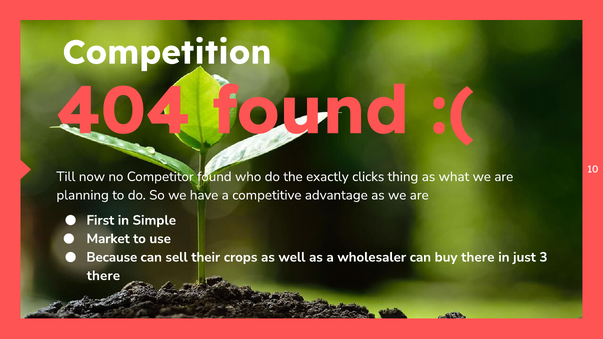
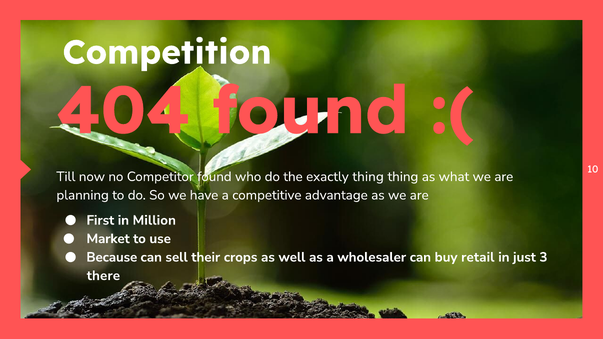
exactly clicks: clicks -> thing
Simple: Simple -> Million
buy there: there -> retail
